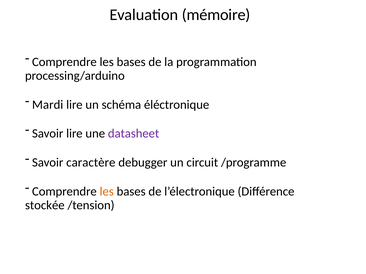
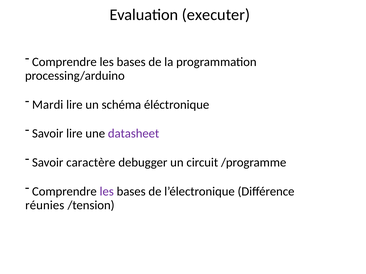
mémoire: mémoire -> executer
les at (107, 192) colour: orange -> purple
stockée: stockée -> réunies
